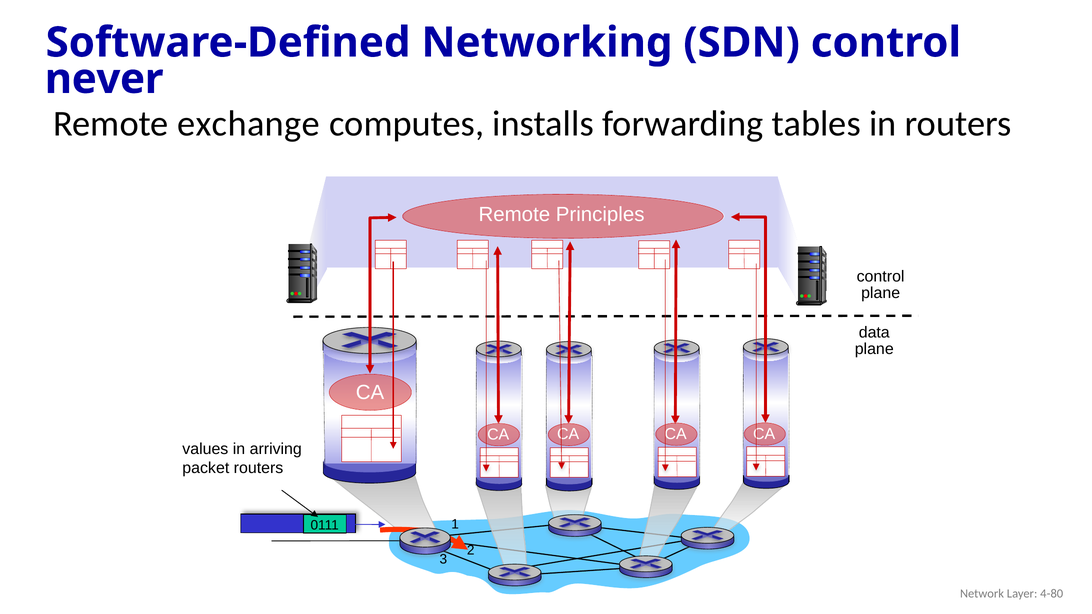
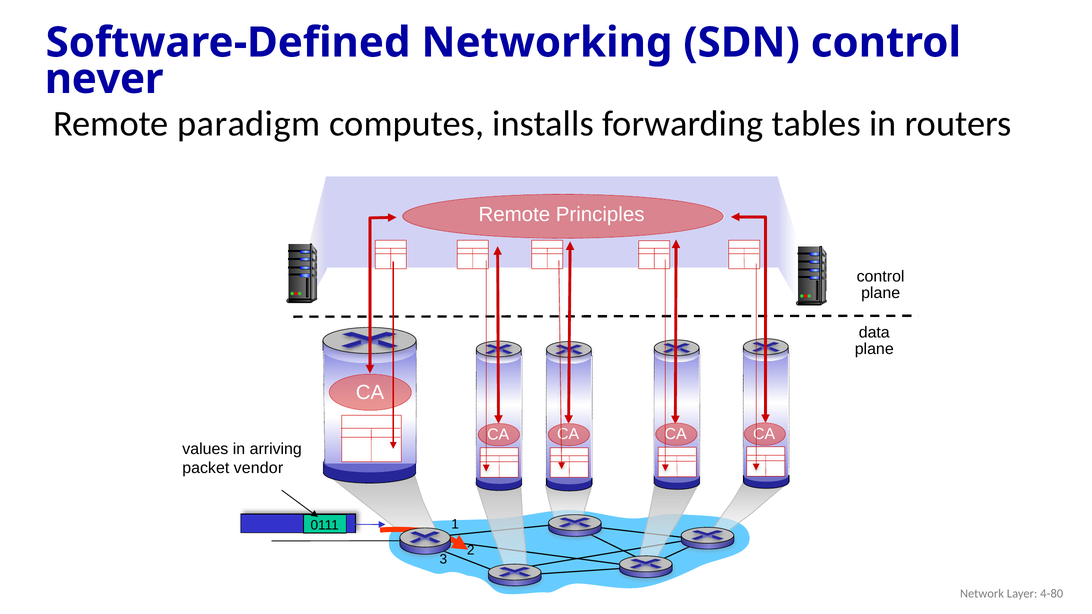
exchange: exchange -> paradigm
packet routers: routers -> vendor
